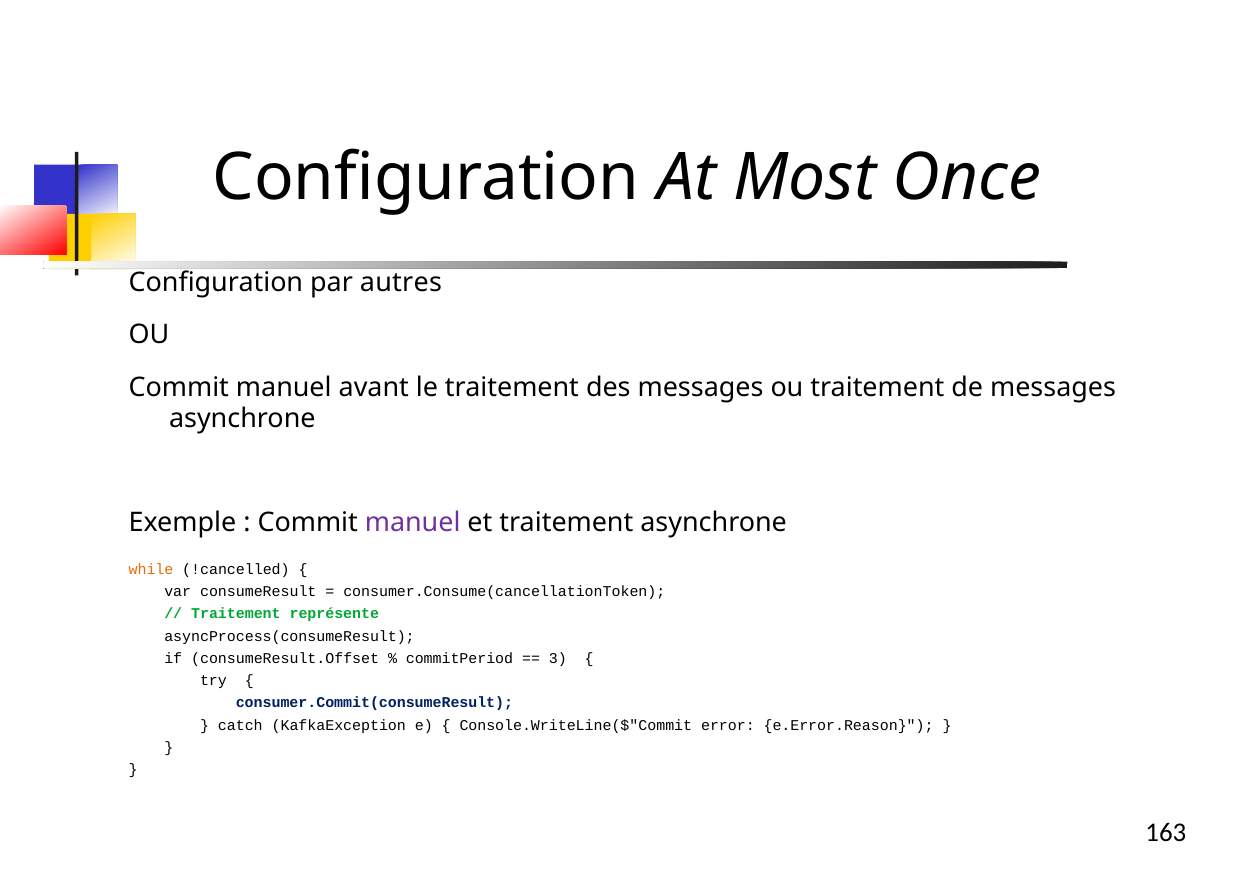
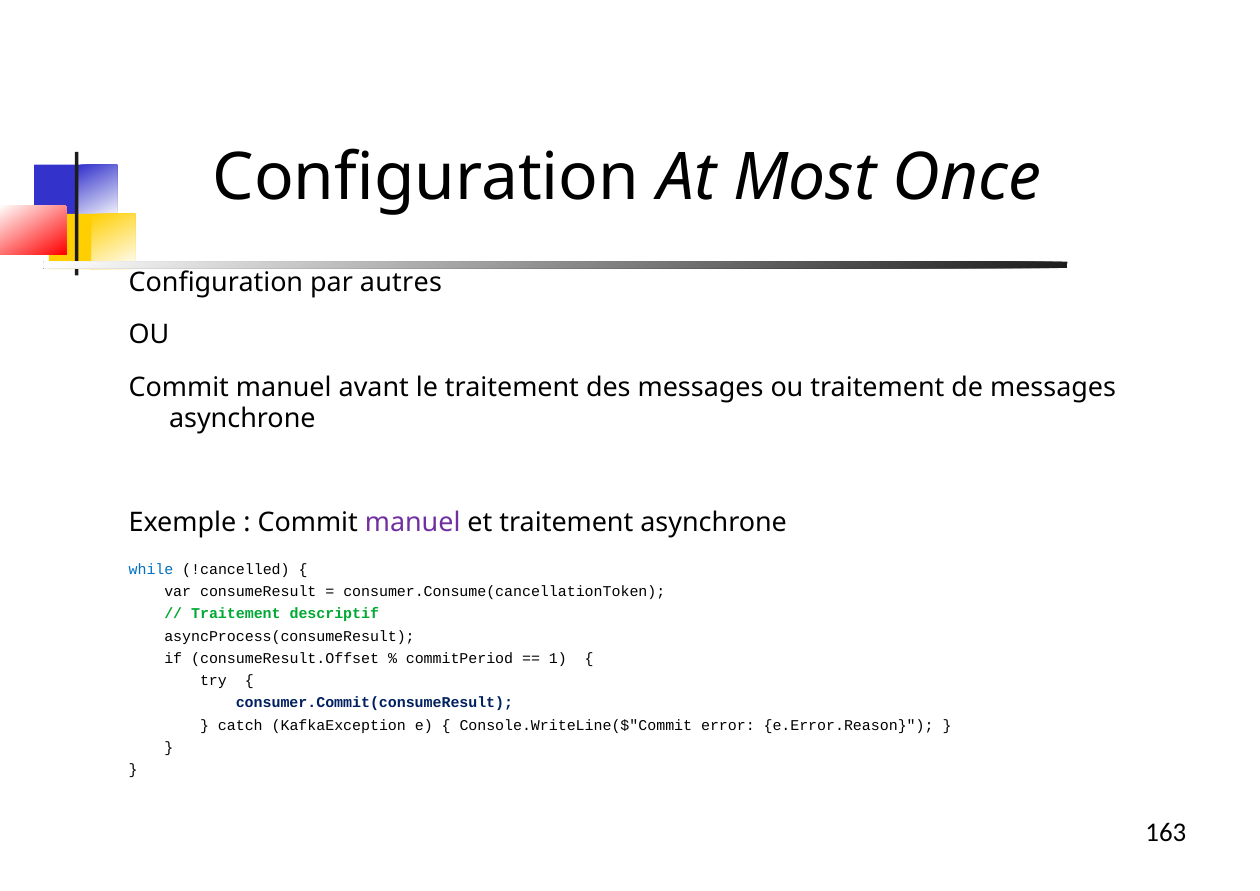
while colour: orange -> blue
représente: représente -> descriptif
3: 3 -> 1
